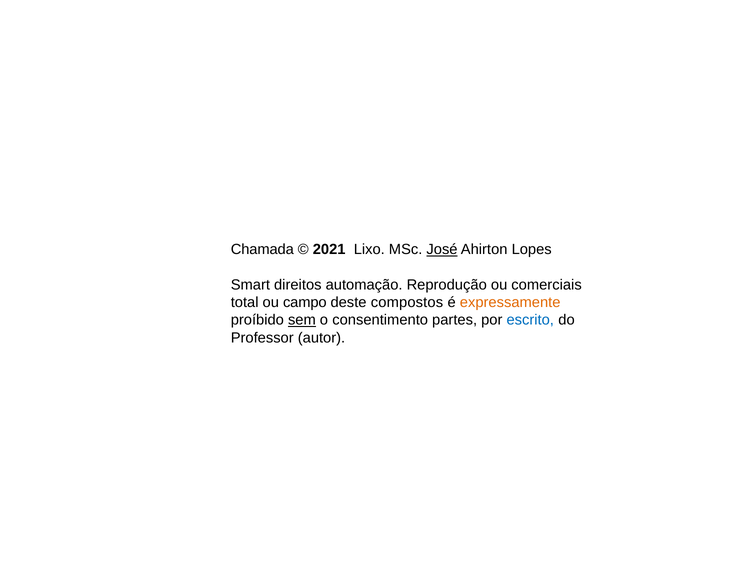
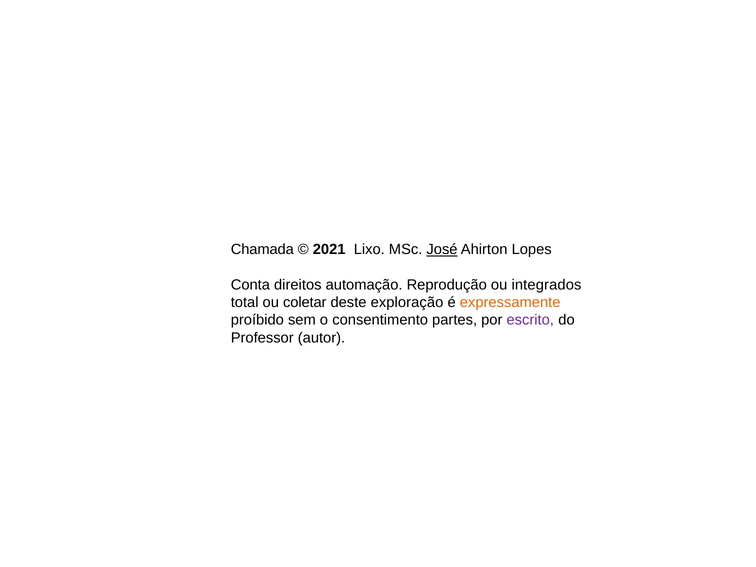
Smart: Smart -> Conta
comerciais: comerciais -> integrados
campo: campo -> coletar
compostos: compostos -> exploração
sem underline: present -> none
escrito colour: blue -> purple
